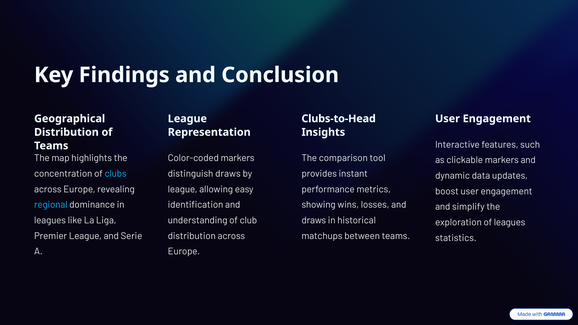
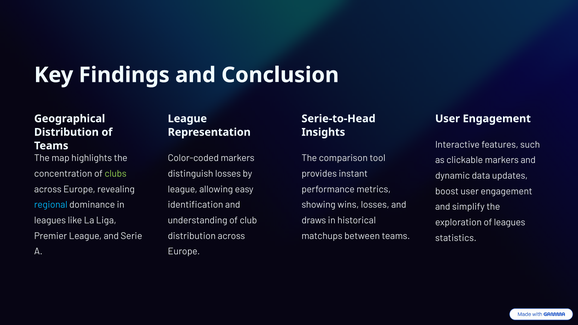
Clubs-to-Head: Clubs-to-Head -> Serie-to-Head
clubs colour: light blue -> light green
distinguish draws: draws -> losses
